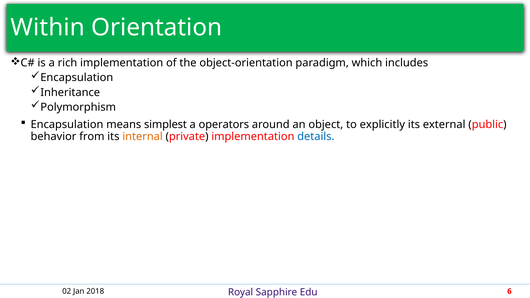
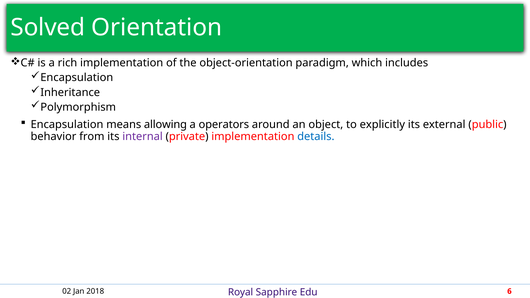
Within: Within -> Solved
simplest: simplest -> allowing
internal colour: orange -> purple
